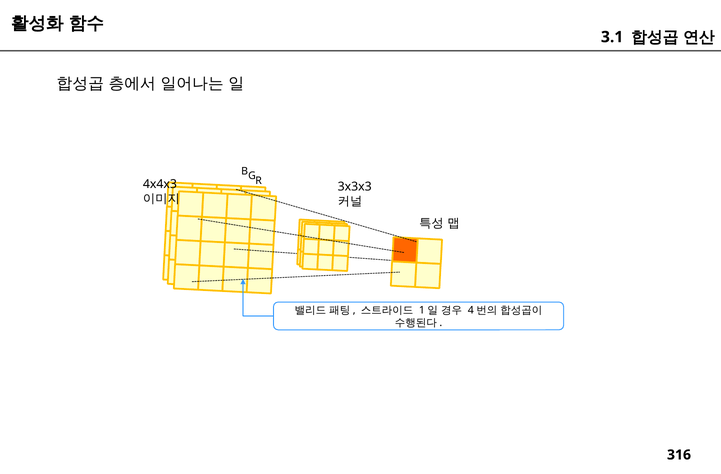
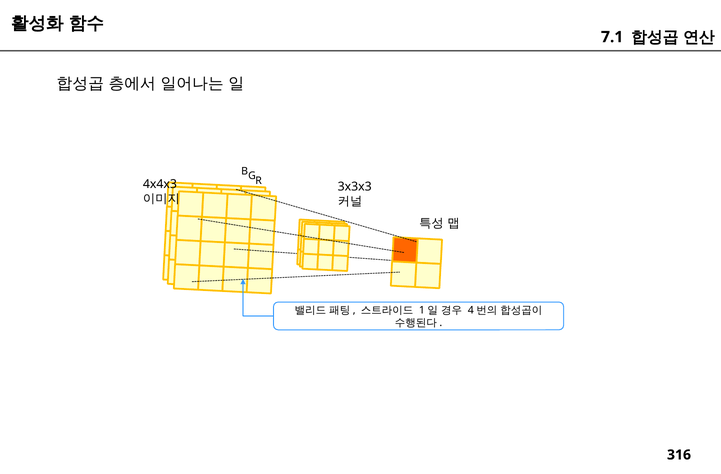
3.1: 3.1 -> 7.1
